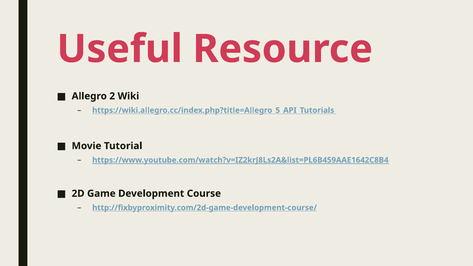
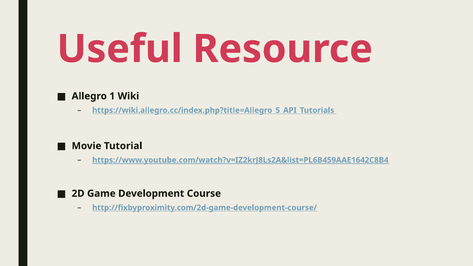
2: 2 -> 1
